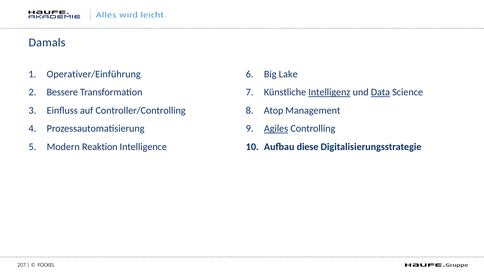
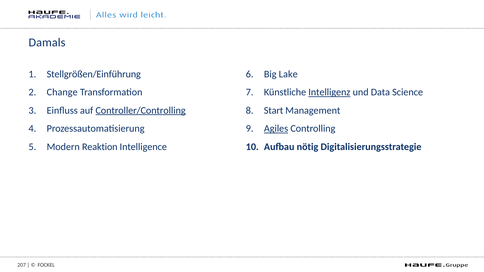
Operativer/Einführung: Operativer/Einführung -> Stellgrößen/Einführung
Bessere: Bessere -> Change
Data underline: present -> none
Controller/Controlling underline: none -> present
Atop: Atop -> Start
diese: diese -> nötig
